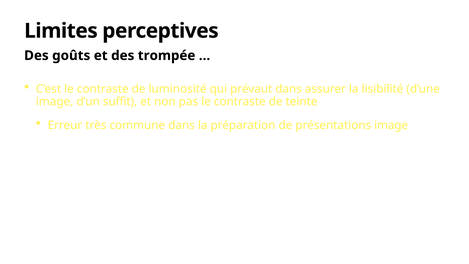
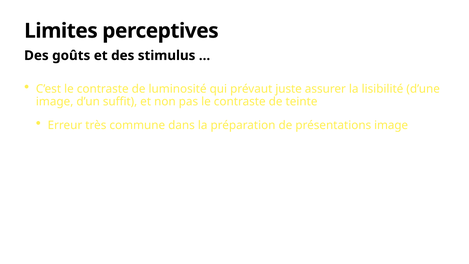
trompée: trompée -> stimulus
prévaut dans: dans -> juste
